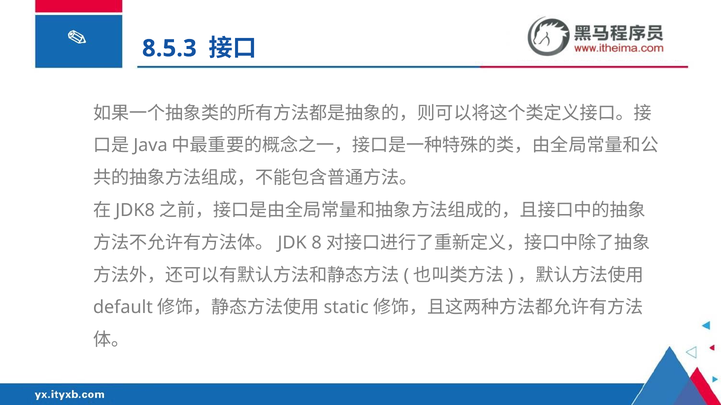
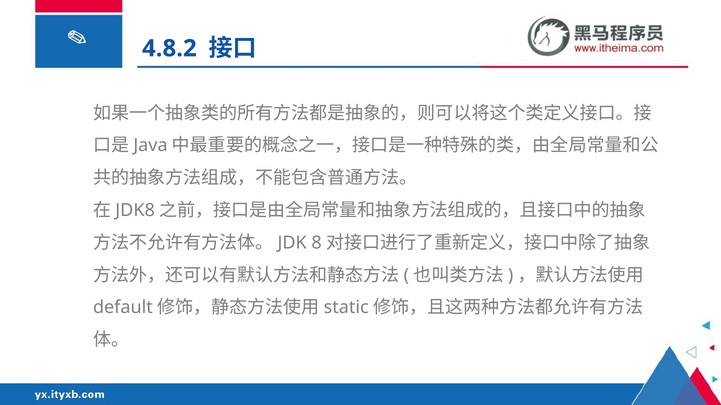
8.5.3: 8.5.3 -> 4.8.2
